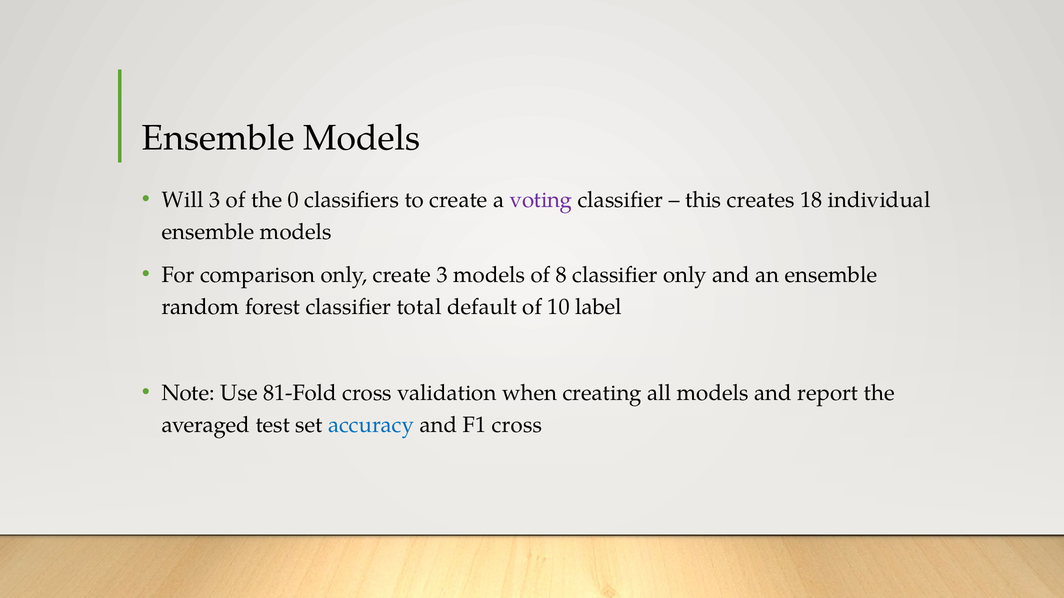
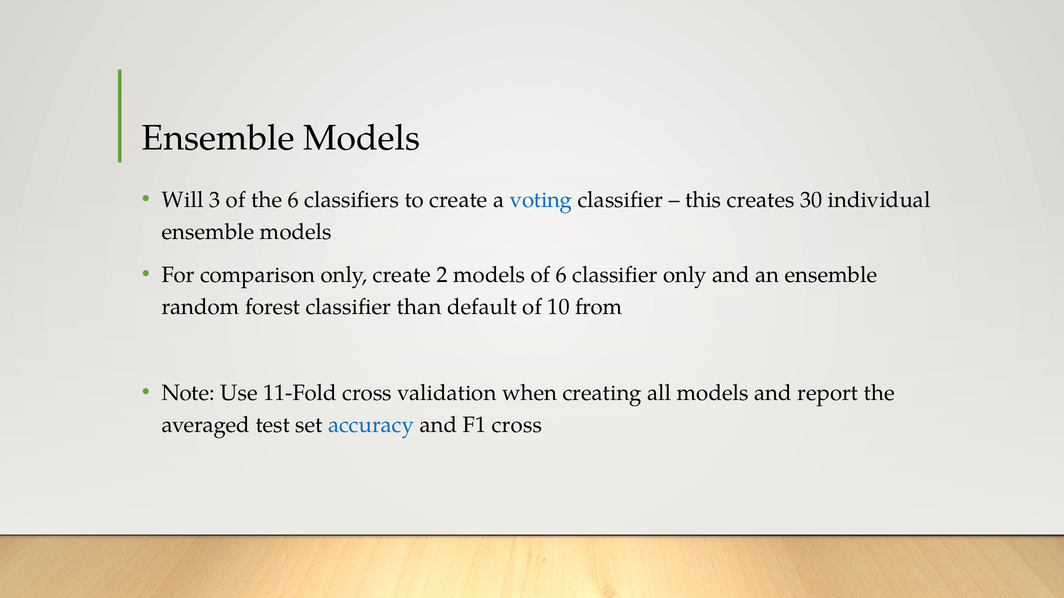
the 0: 0 -> 6
voting colour: purple -> blue
18: 18 -> 30
create 3: 3 -> 2
of 8: 8 -> 6
total: total -> than
label: label -> from
81-Fold: 81-Fold -> 11-Fold
